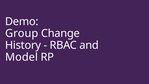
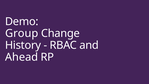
Model: Model -> Ahead
